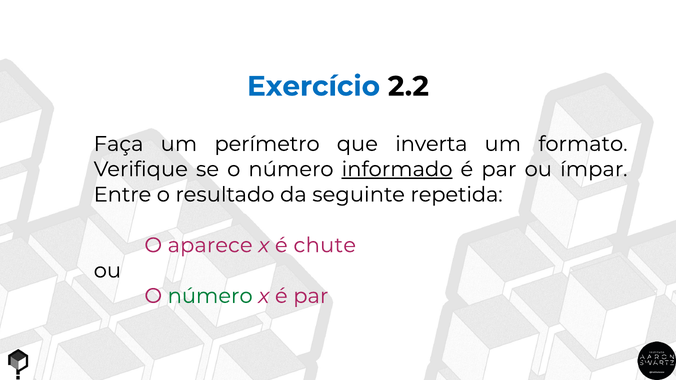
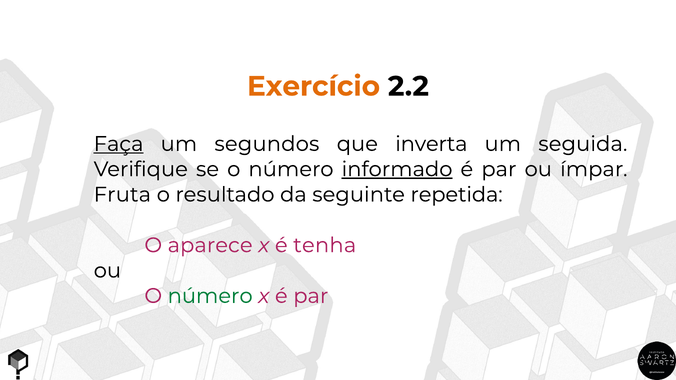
Exercício colour: blue -> orange
Faça underline: none -> present
perímetro: perímetro -> segundos
formato: formato -> seguida
Entre: Entre -> Fruta
chute: chute -> tenha
